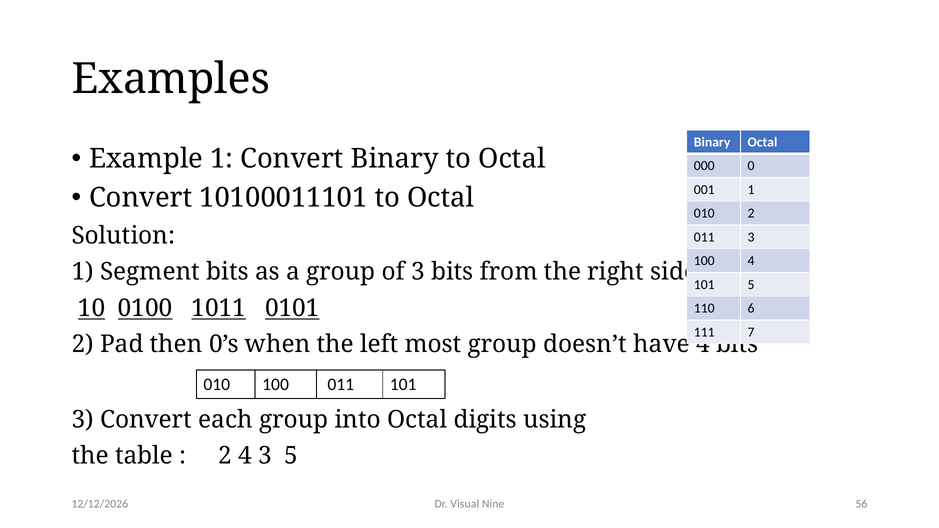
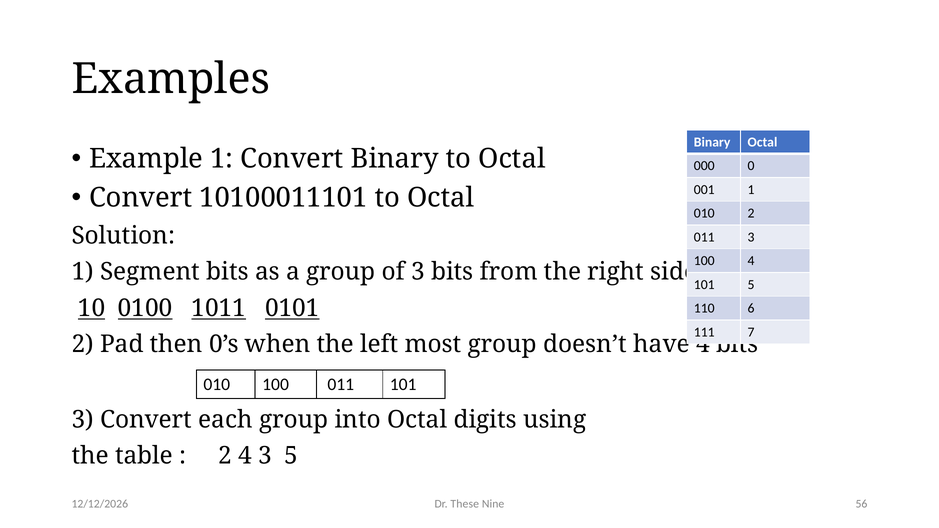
Visual: Visual -> These
